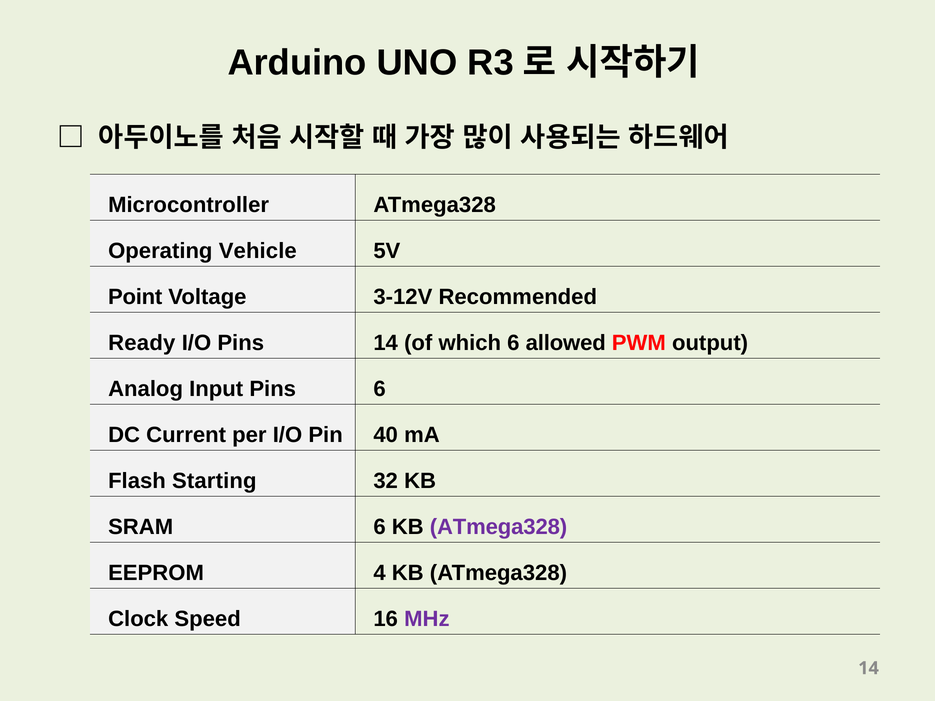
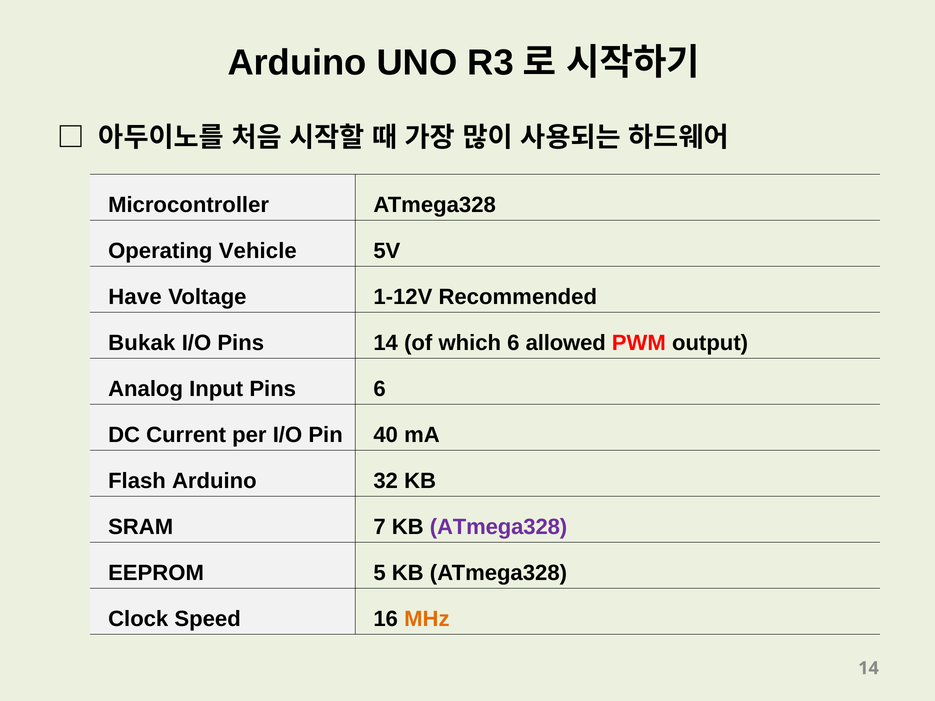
Point: Point -> Have
3-12V: 3-12V -> 1-12V
Ready: Ready -> Bukak
Flash Starting: Starting -> Arduino
SRAM 6: 6 -> 7
4: 4 -> 5
MHz colour: purple -> orange
